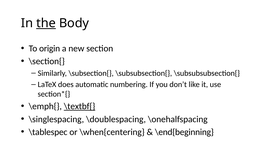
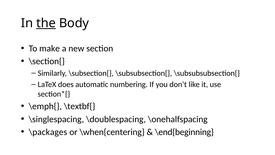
origin: origin -> make
\textbf{ underline: present -> none
\tablespec: \tablespec -> \packages
